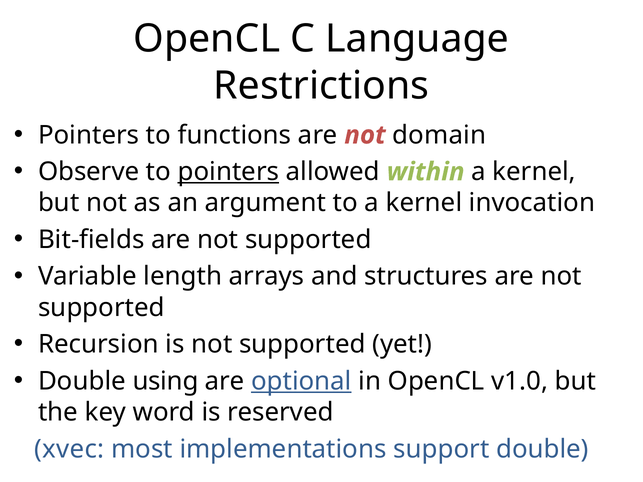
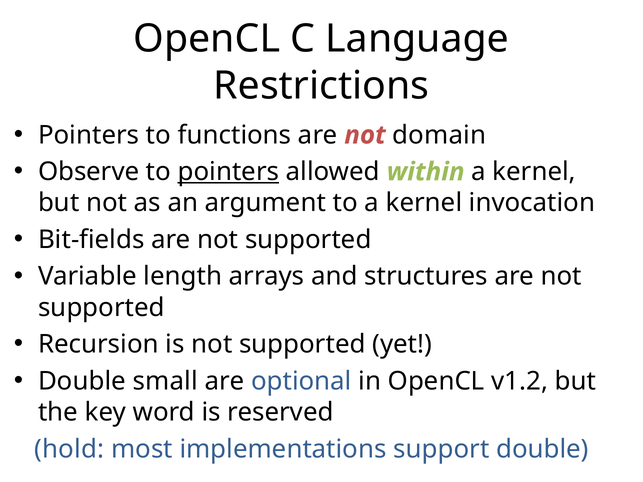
using: using -> small
optional underline: present -> none
v1.0: v1.0 -> v1.2
xvec: xvec -> hold
